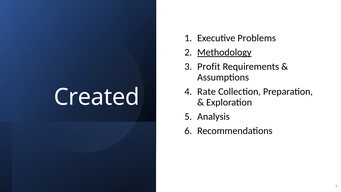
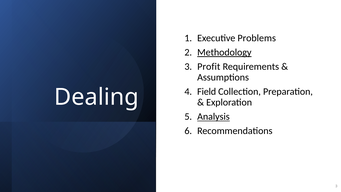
Rate: Rate -> Field
Created: Created -> Dealing
Analysis underline: none -> present
